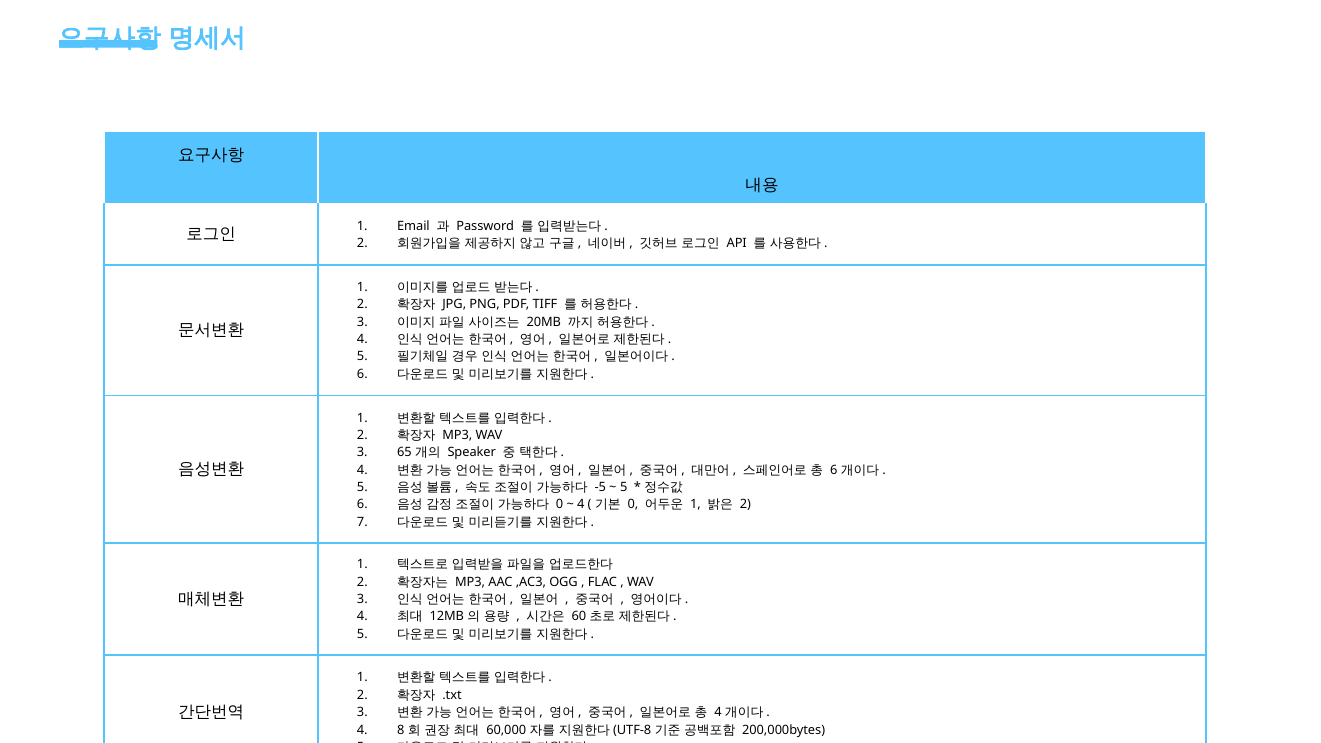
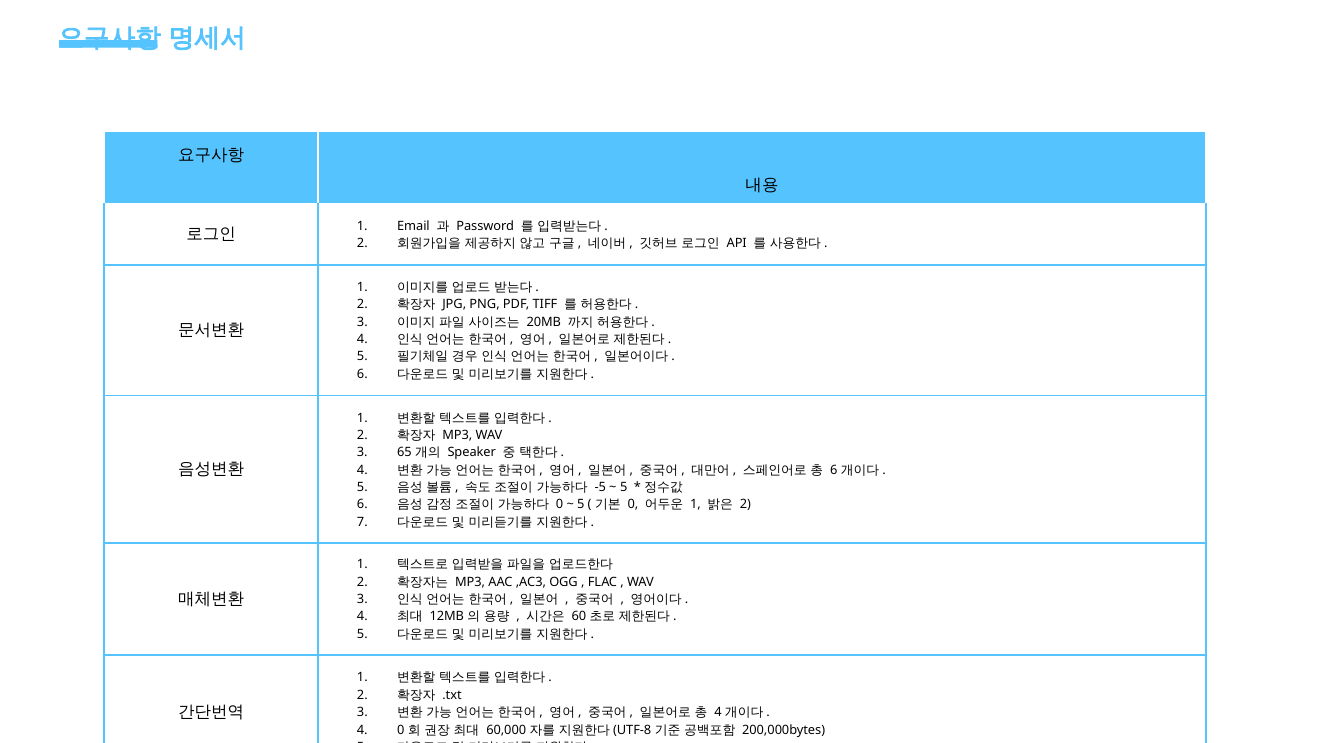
4 at (581, 505): 4 -> 5
8 at (401, 730): 8 -> 0
